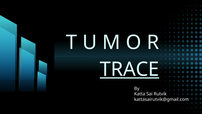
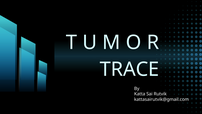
TRACE underline: present -> none
